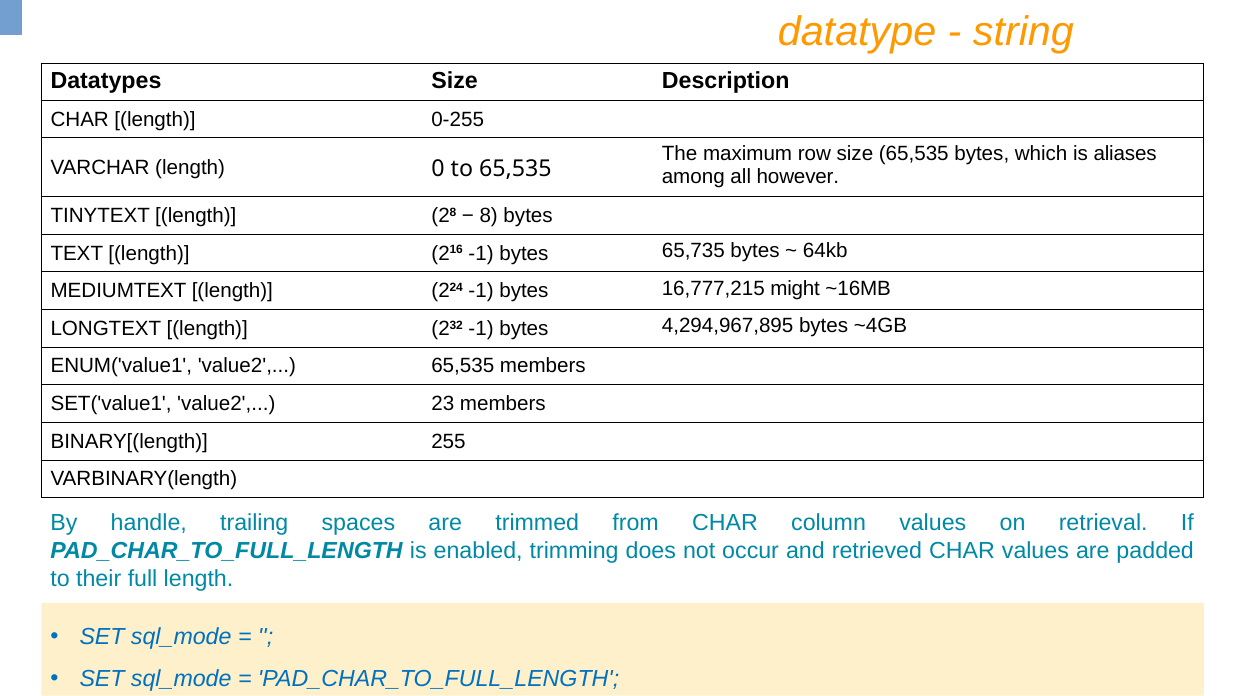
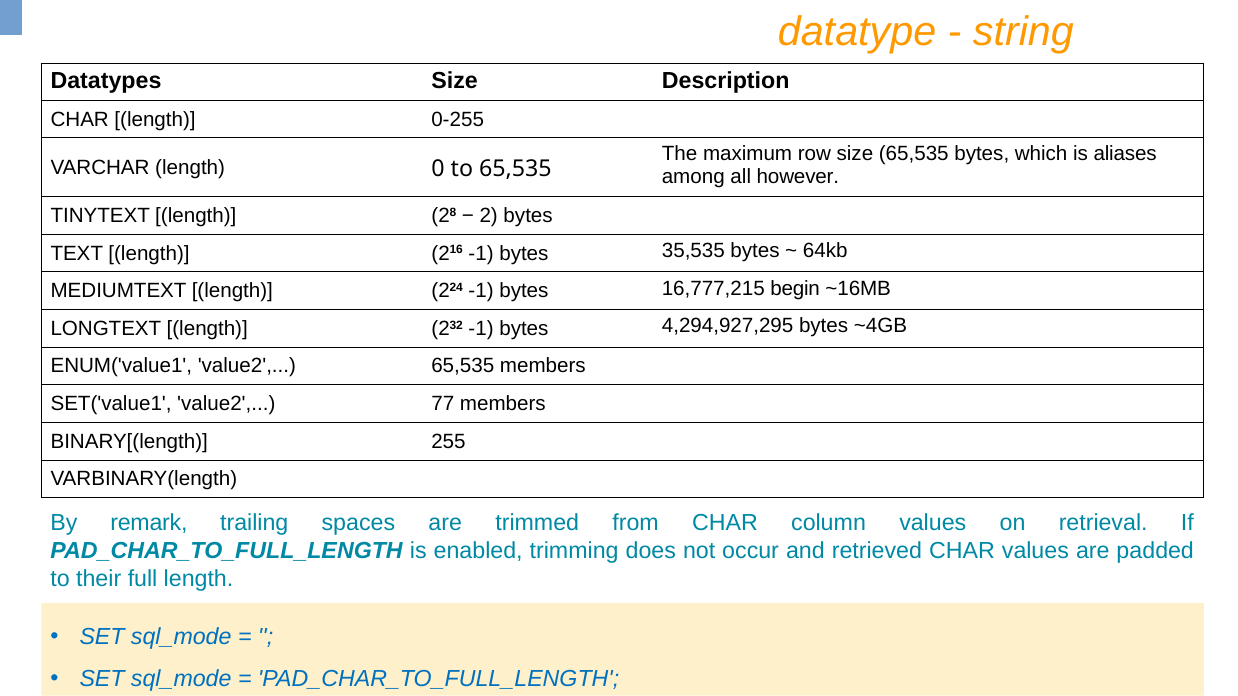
8: 8 -> 2
65,735: 65,735 -> 35,535
might: might -> begin
4,294,967,895: 4,294,967,895 -> 4,294,927,295
23: 23 -> 77
handle: handle -> remark
